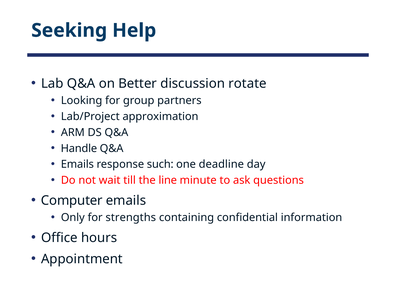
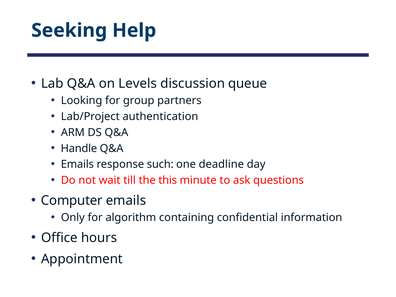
Better: Better -> Levels
rotate: rotate -> queue
approximation: approximation -> authentication
line: line -> this
strengths: strengths -> algorithm
